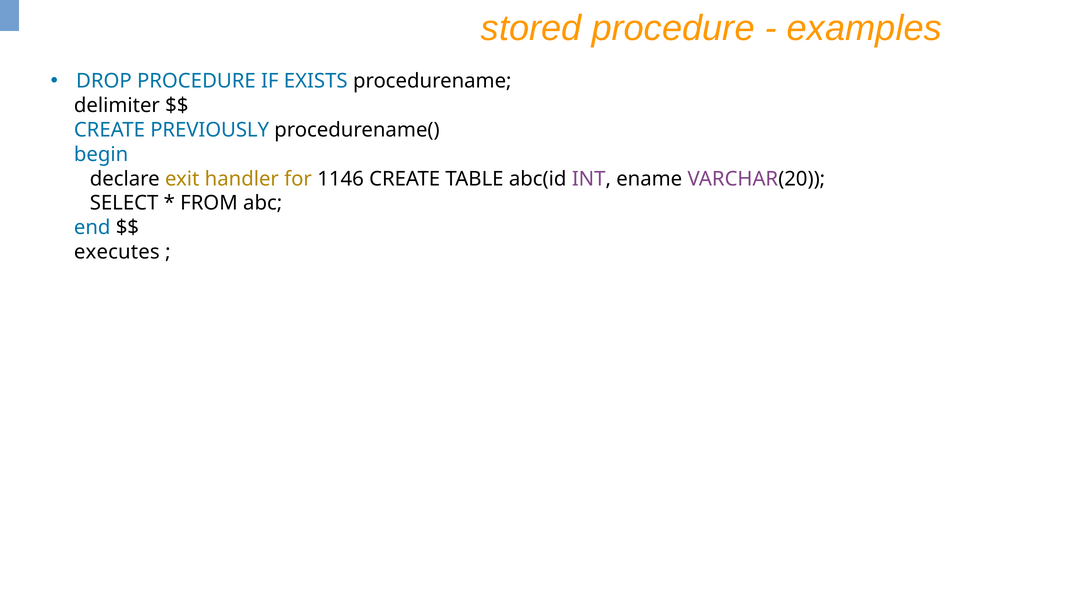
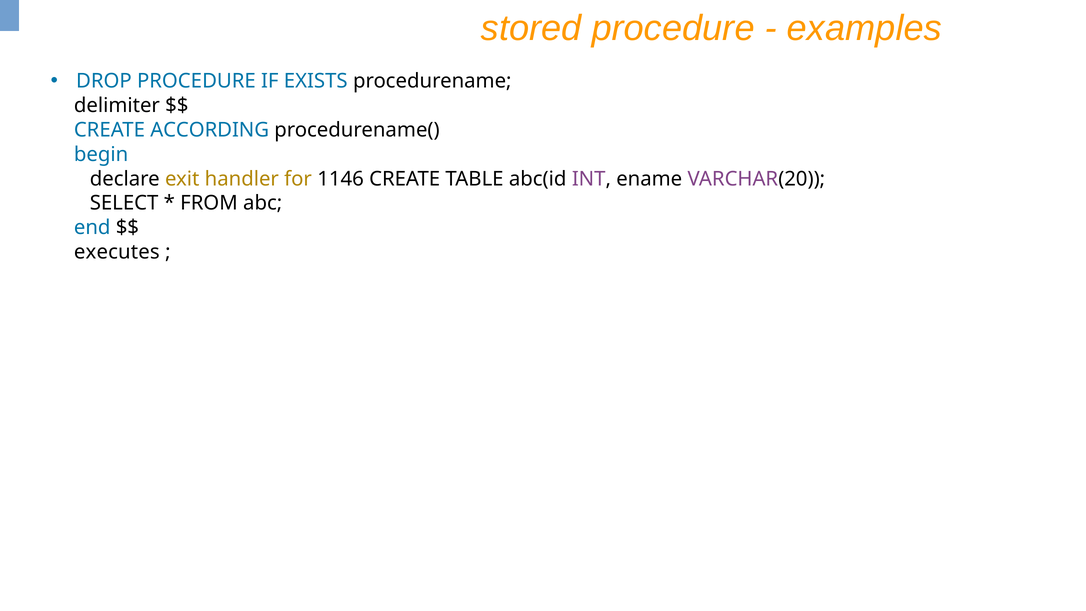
PREVIOUSLY: PREVIOUSLY -> ACCORDING
